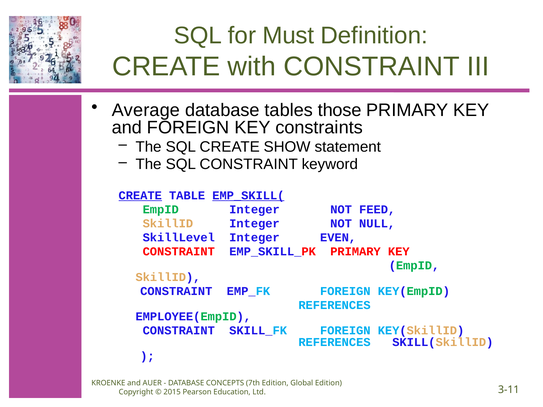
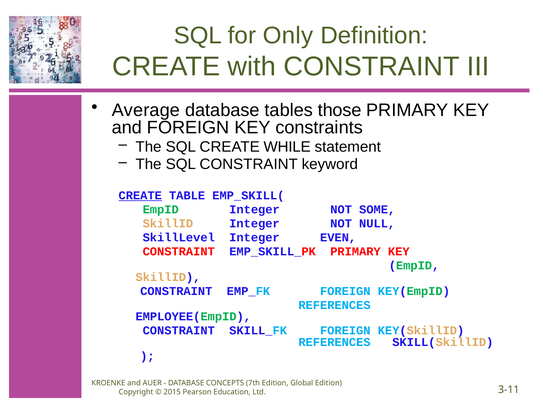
Must: Must -> Only
SHOW: SHOW -> WHILE
EMP_SKILL( underline: present -> none
FEED: FEED -> SOME
